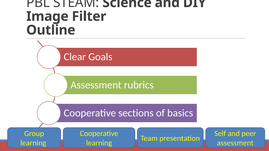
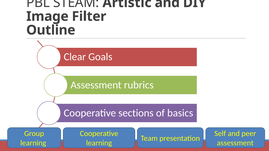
Science: Science -> Artistic
